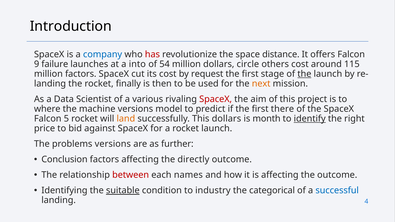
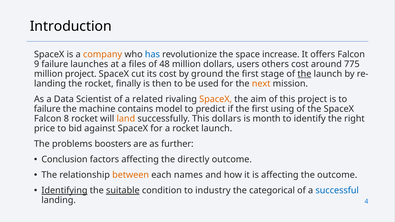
company colour: blue -> orange
has colour: red -> blue
distance: distance -> increase
into: into -> files
54: 54 -> 48
circle: circle -> users
115: 115 -> 775
million factors: factors -> project
request: request -> ground
various: various -> related
SpaceX at (216, 99) colour: red -> orange
where at (47, 109): where -> failure
machine versions: versions -> contains
there: there -> using
5: 5 -> 8
identify underline: present -> none
problems versions: versions -> boosters
between colour: red -> orange
Identifying underline: none -> present
